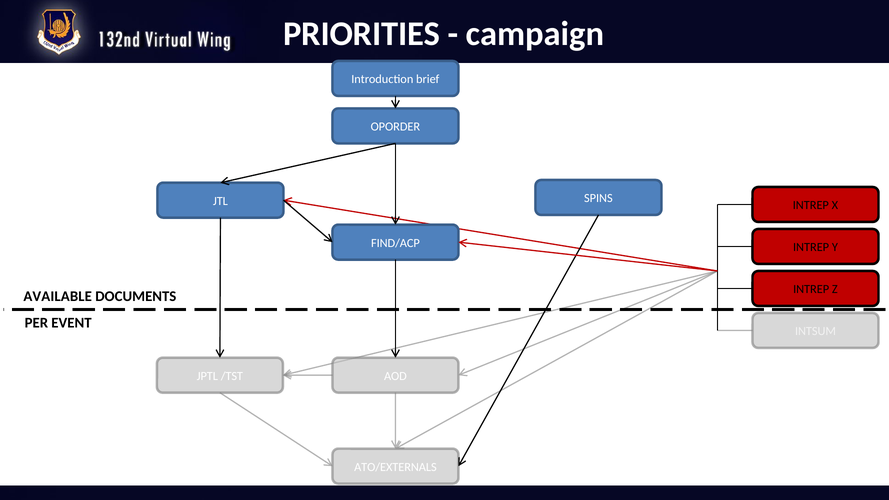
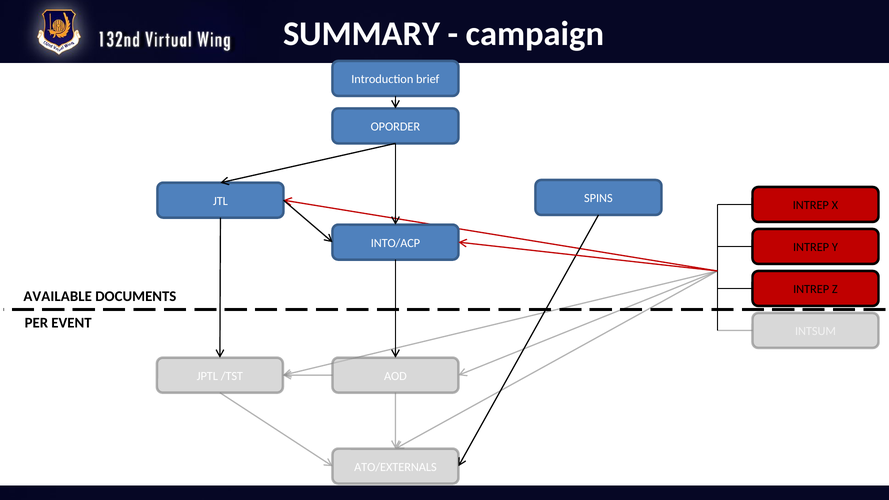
PRIORITIES: PRIORITIES -> SUMMARY
FIND/ACP: FIND/ACP -> INTO/ACP
